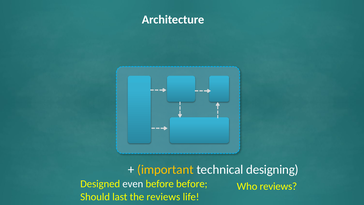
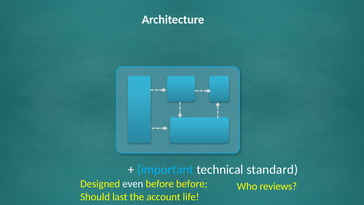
important colour: yellow -> light blue
designing: designing -> standard
the reviews: reviews -> account
